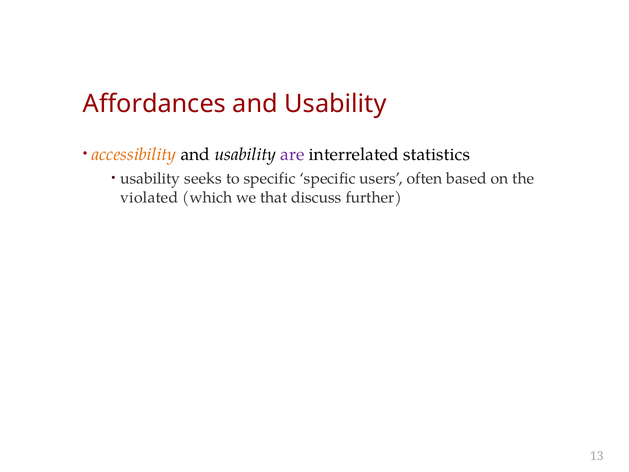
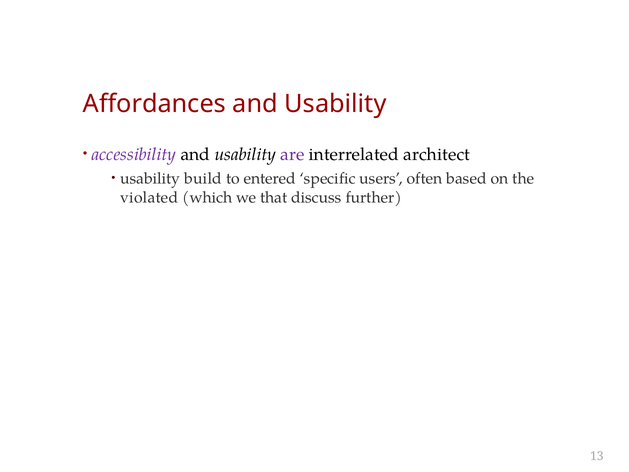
accessibility colour: orange -> purple
statistics: statistics -> architect
seeks: seeks -> build
to specific: specific -> entered
